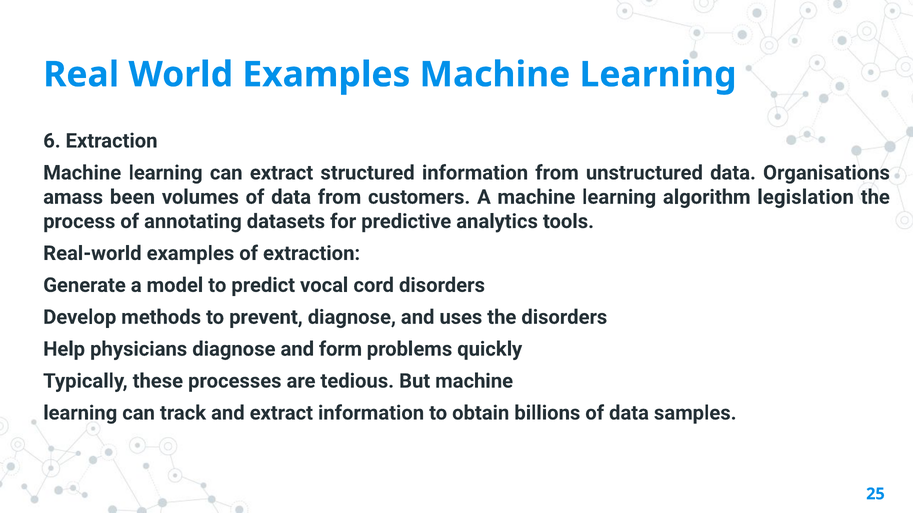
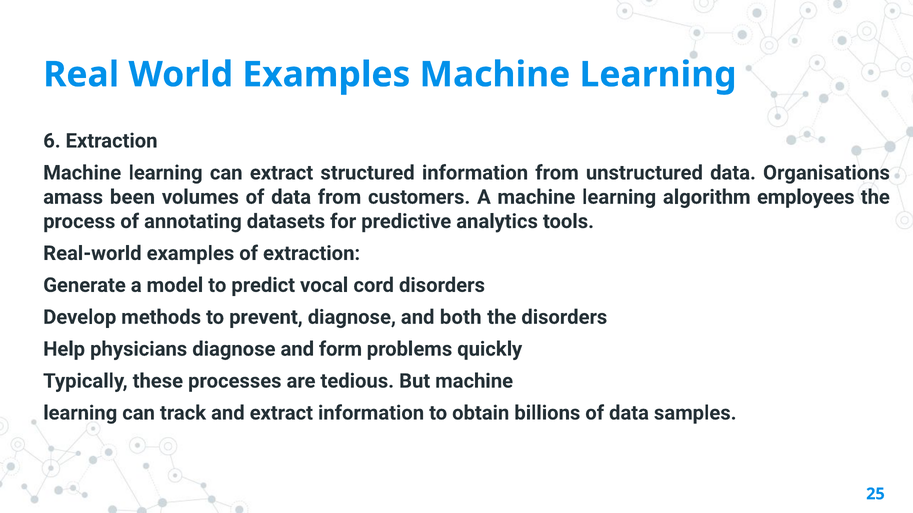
legislation: legislation -> employees
uses: uses -> both
